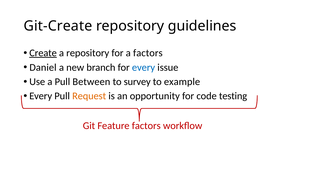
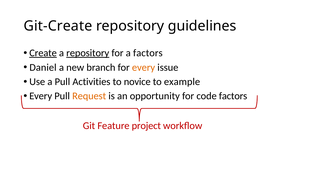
repository at (88, 53) underline: none -> present
every at (144, 67) colour: blue -> orange
Between: Between -> Activities
survey: survey -> novice
code testing: testing -> factors
Feature factors: factors -> project
